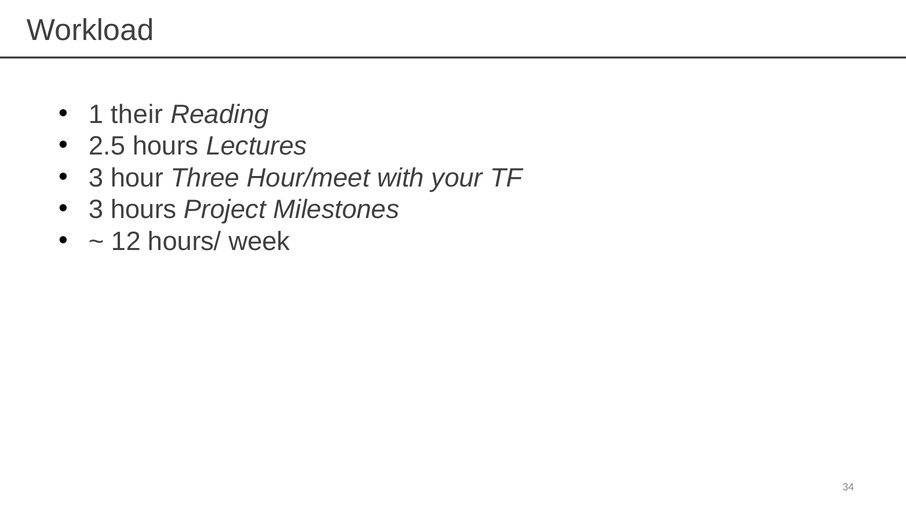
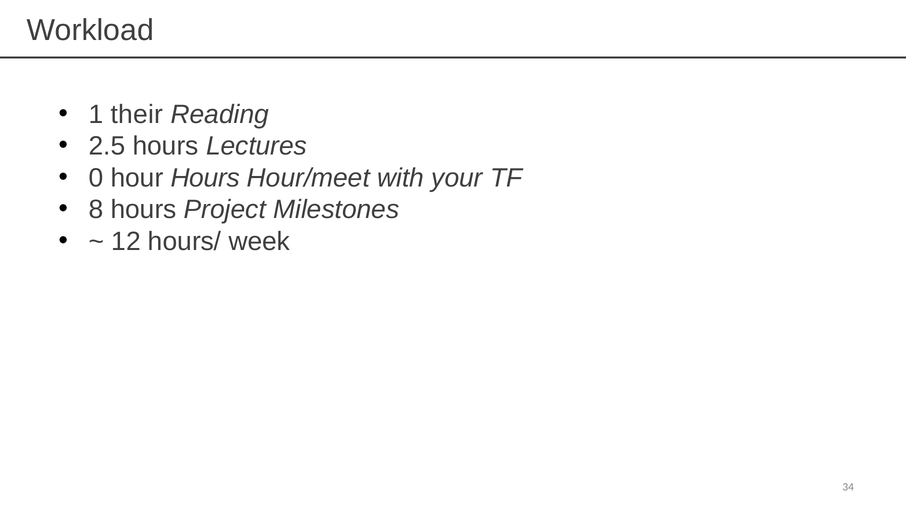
3 at (96, 178): 3 -> 0
hour Three: Three -> Hours
3 at (96, 209): 3 -> 8
